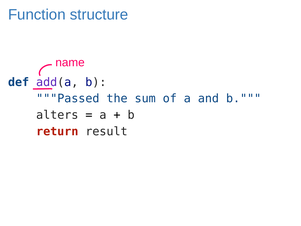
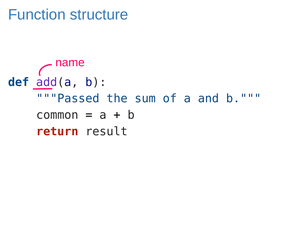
alters: alters -> common
